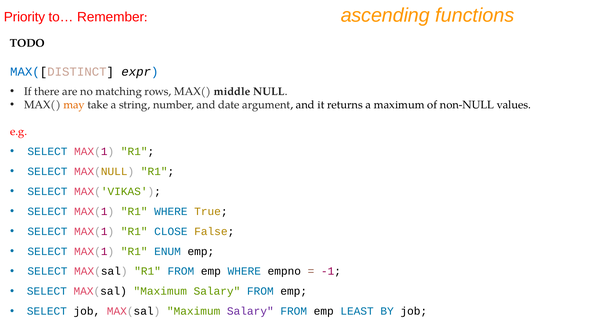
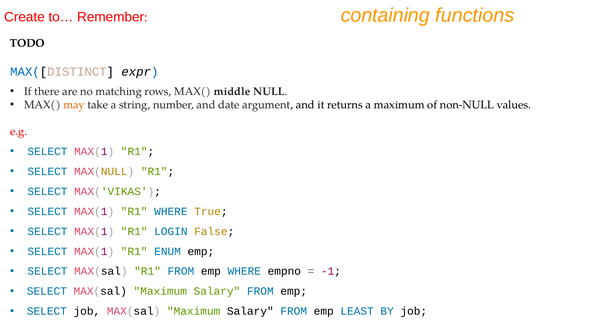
Priority: Priority -> Create
ascending: ascending -> containing
CLOSE: CLOSE -> LOGIN
Salary at (250, 312) colour: purple -> black
